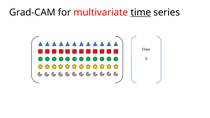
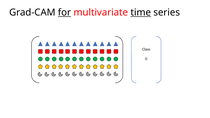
for underline: none -> present
